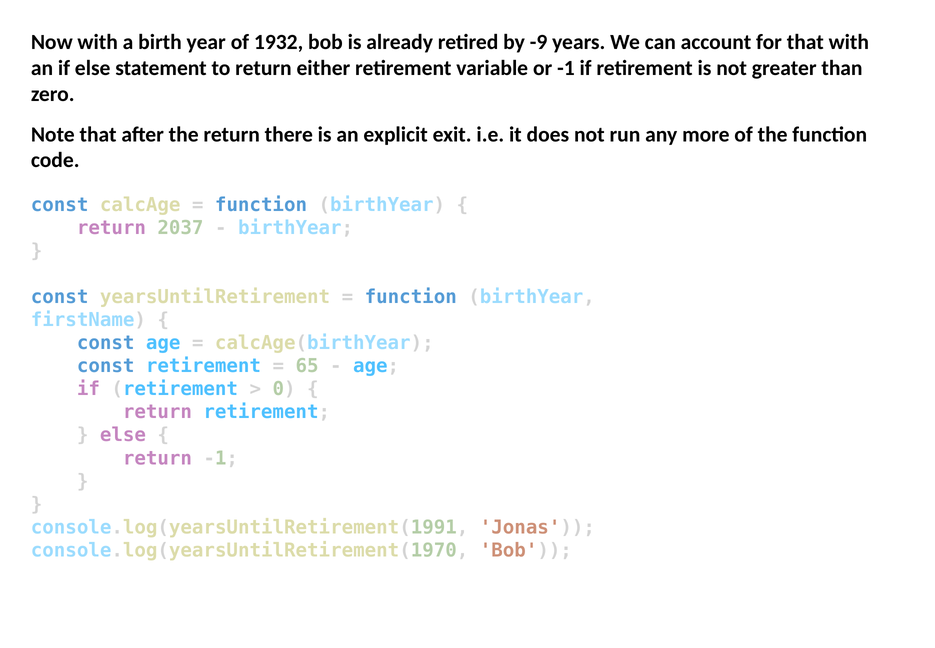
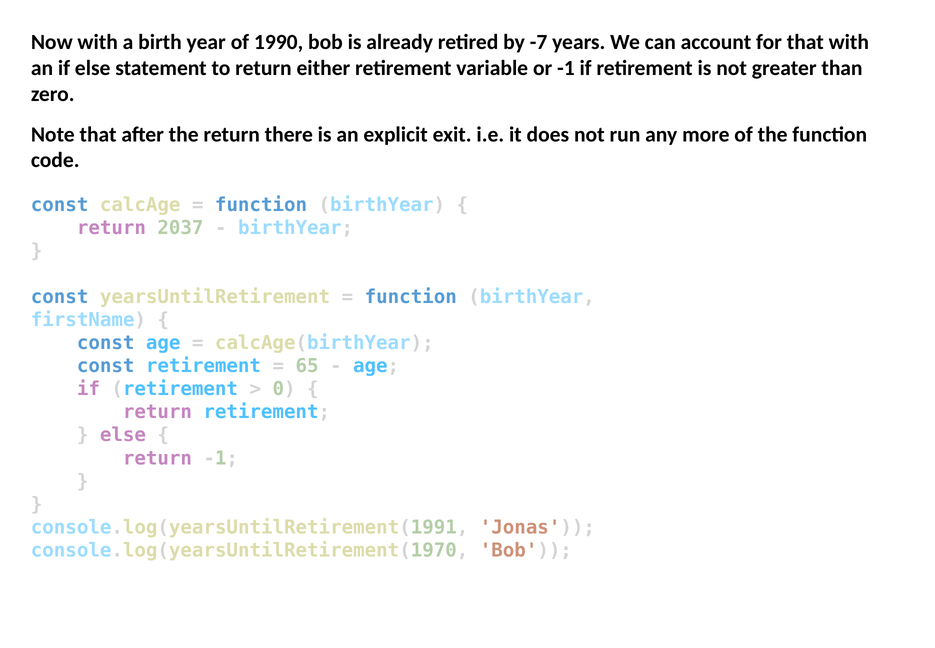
1932: 1932 -> 1990
-9: -9 -> -7
